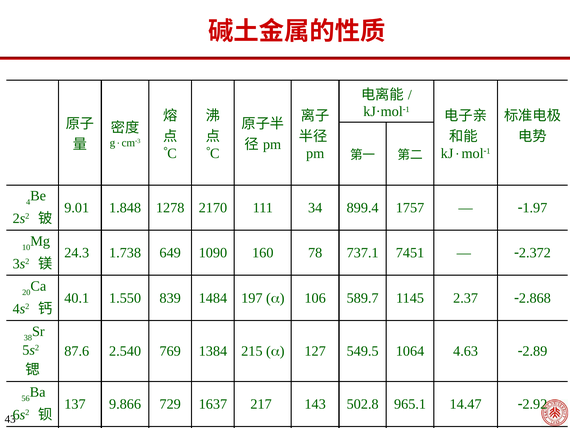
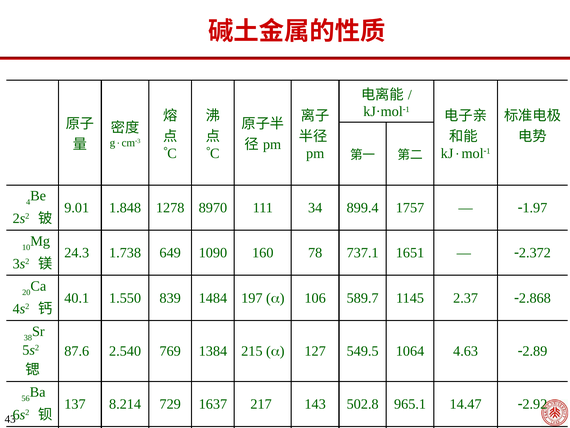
2170: 2170 -> 8970
7451: 7451 -> 1651
9.866: 9.866 -> 8.214
